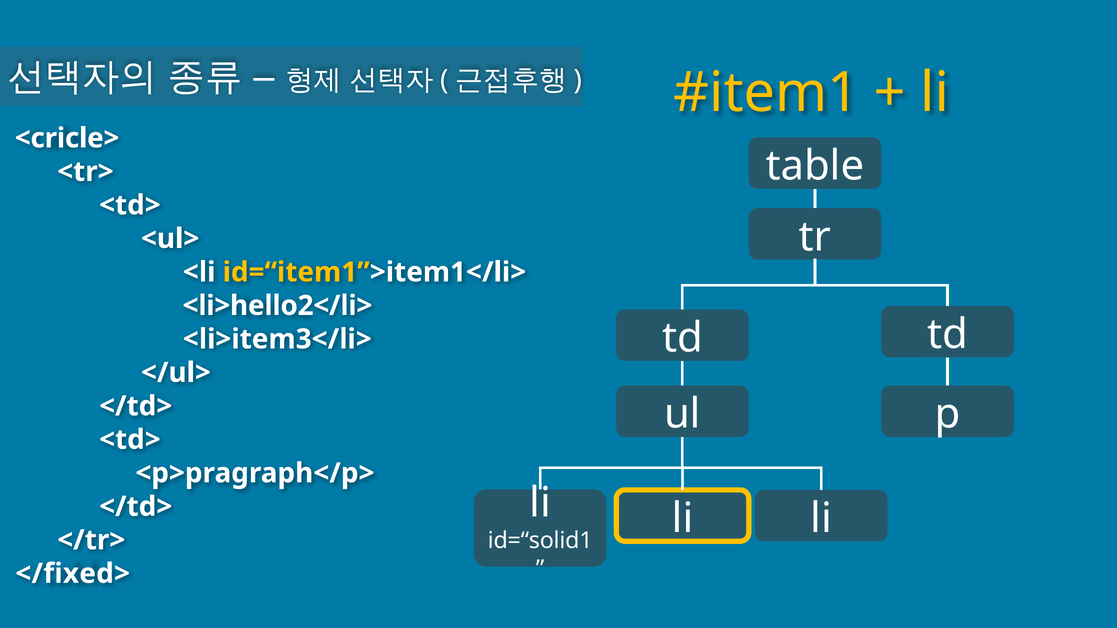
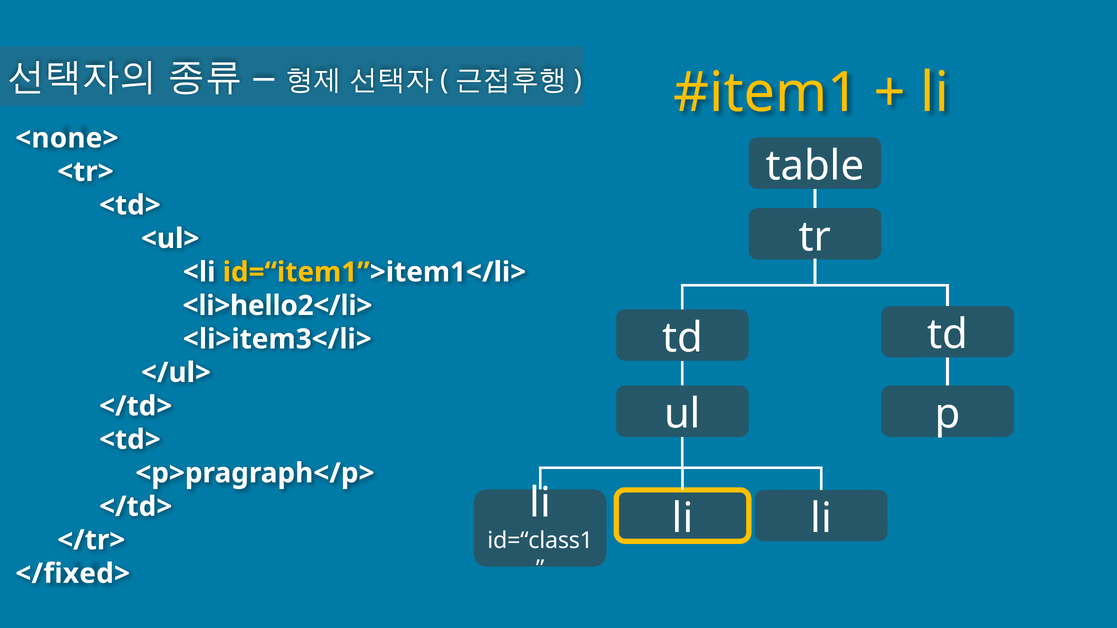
<cricle>: <cricle> -> <none>
id=“solid1: id=“solid1 -> id=“class1
